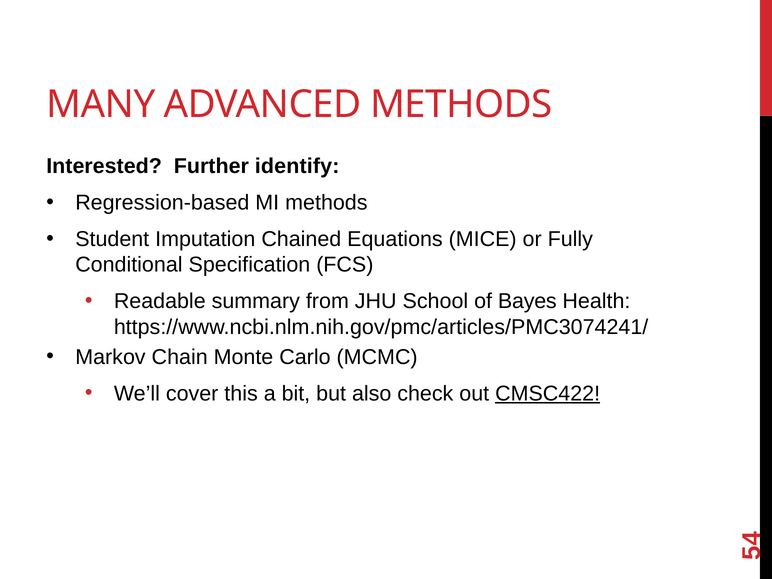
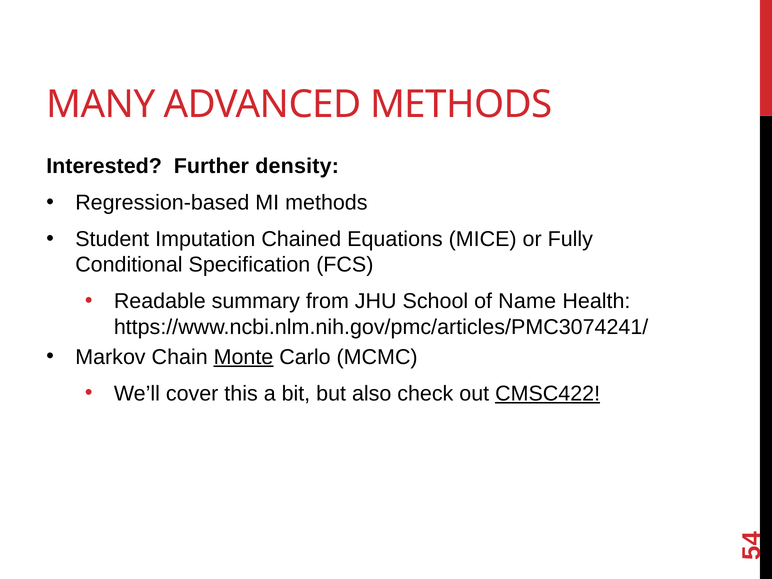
identify: identify -> density
Bayes: Bayes -> Name
Monte underline: none -> present
